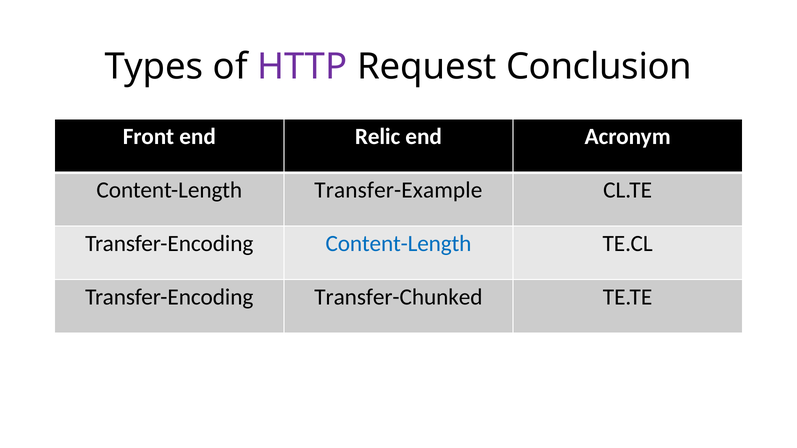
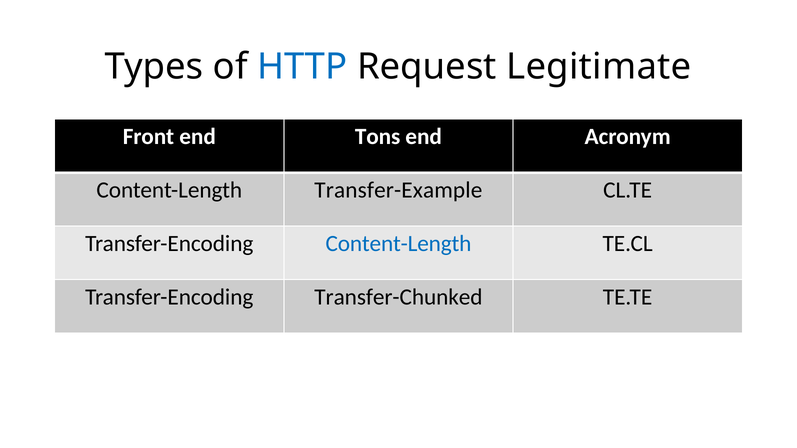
HTTP colour: purple -> blue
Conclusion: Conclusion -> Legitimate
Relic: Relic -> Tons
